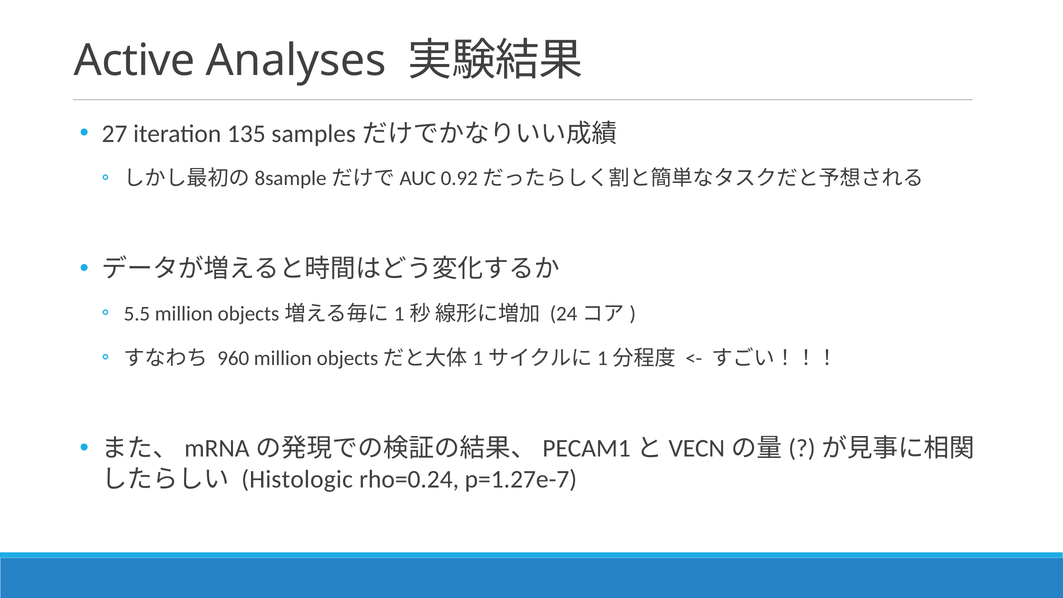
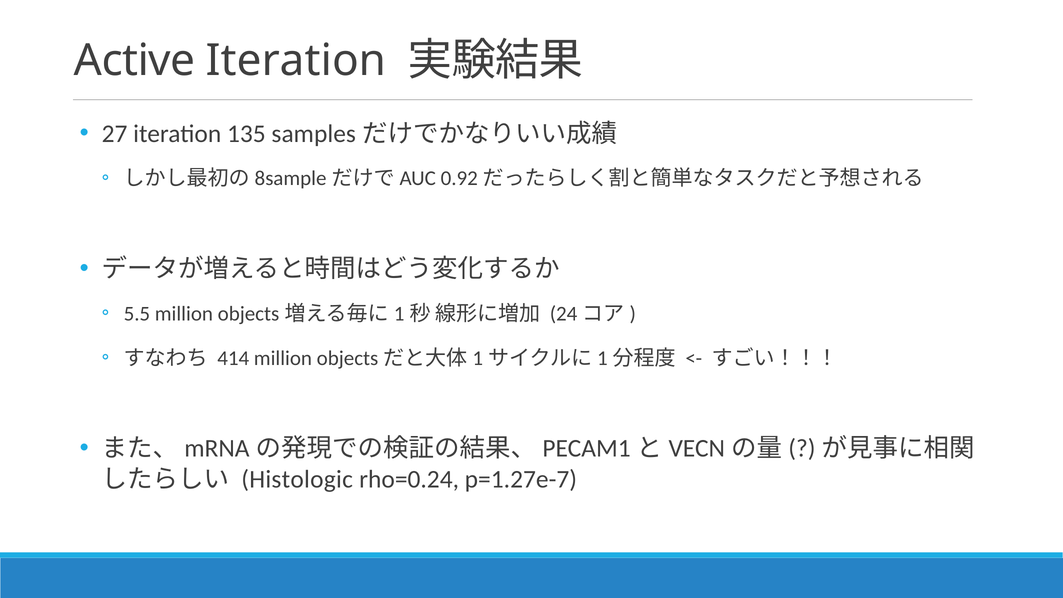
Active Analyses: Analyses -> Iteration
960: 960 -> 414
